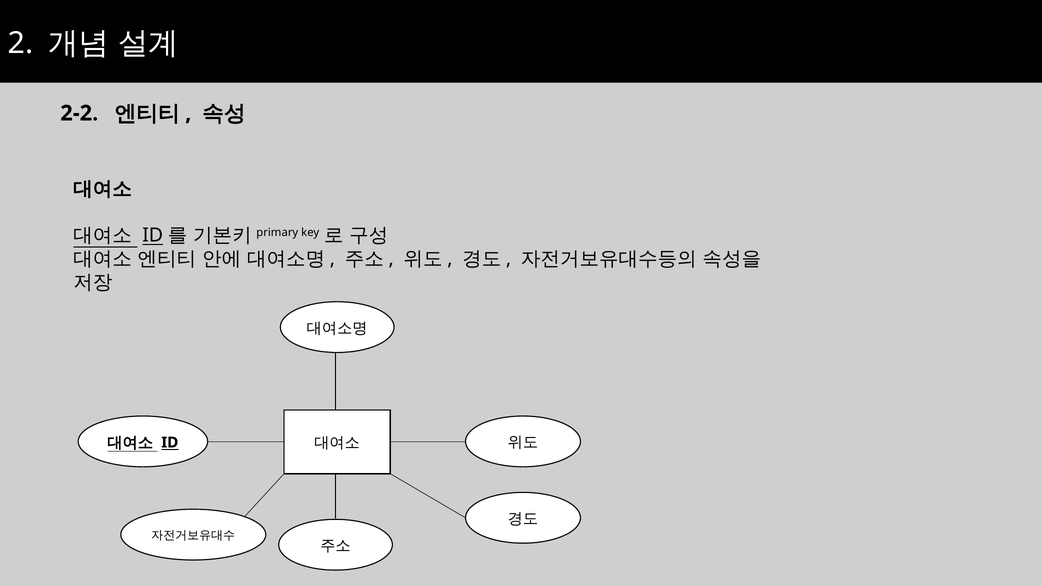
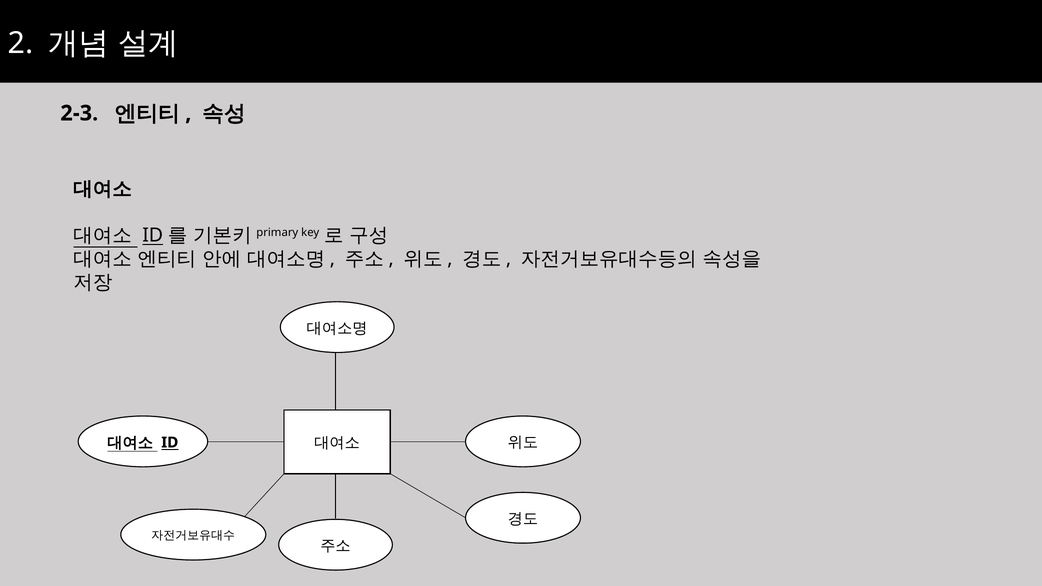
2-2: 2-2 -> 2-3
